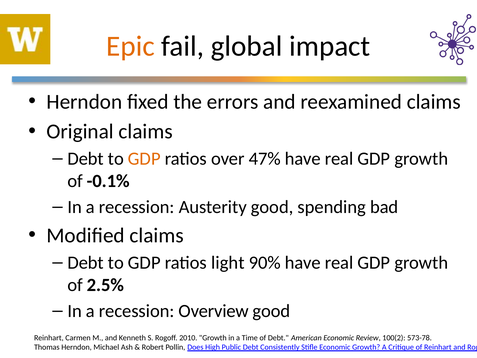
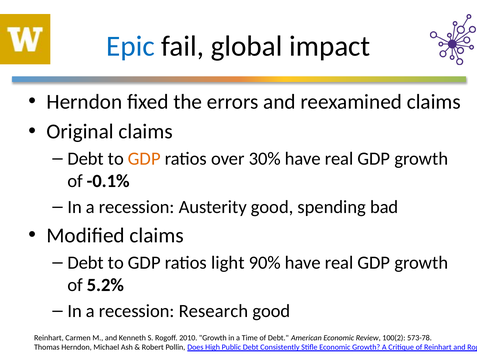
Epic colour: orange -> blue
47%: 47% -> 30%
2.5%: 2.5% -> 5.2%
Overview: Overview -> Research
